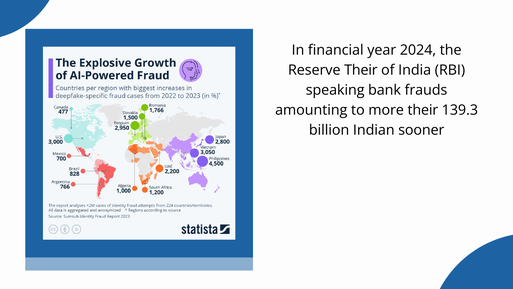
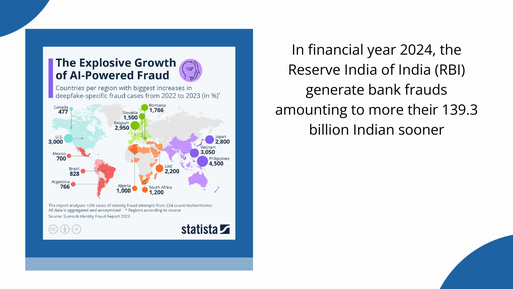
Reserve Their: Their -> India
speaking: speaking -> generate
